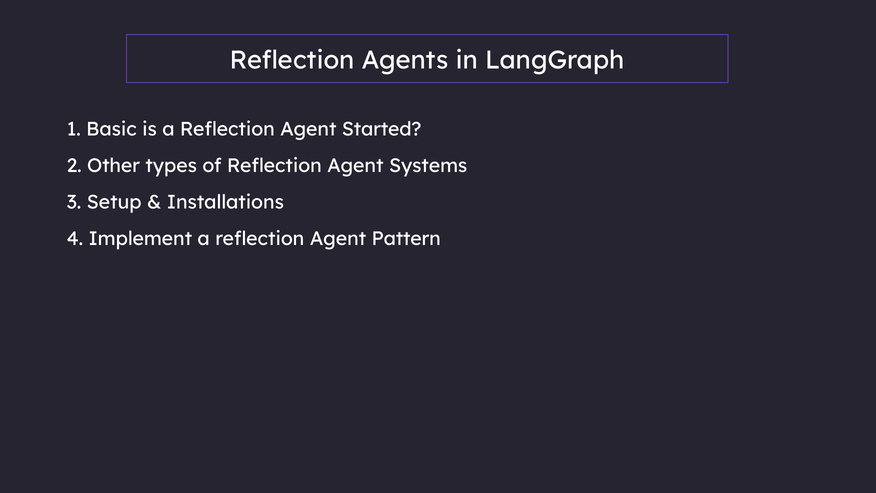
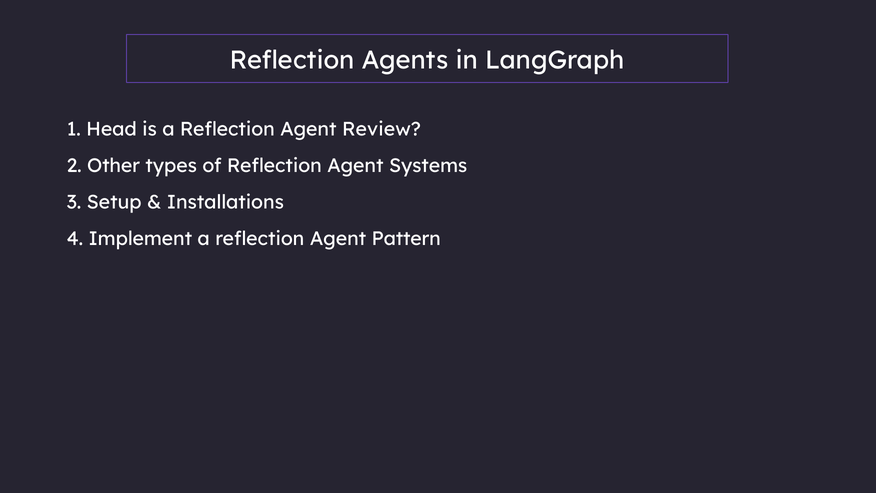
Basic: Basic -> Head
Started: Started -> Review
